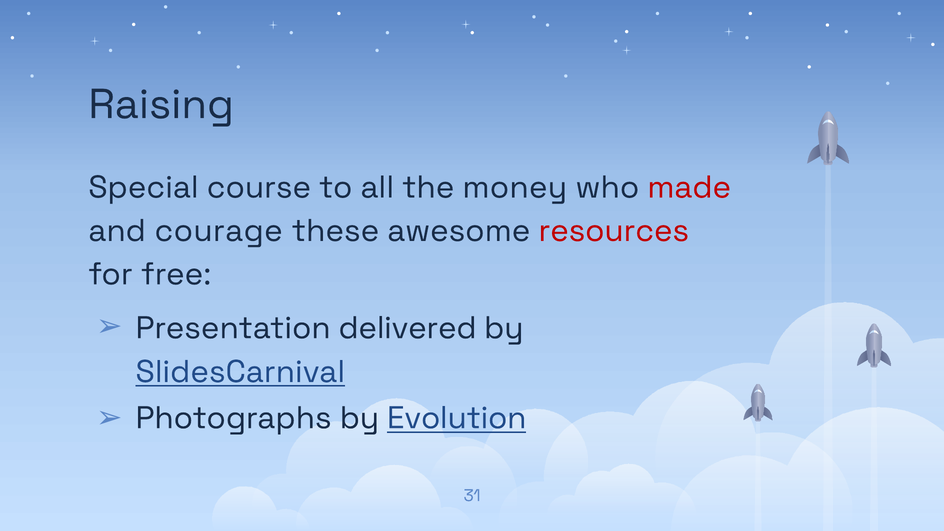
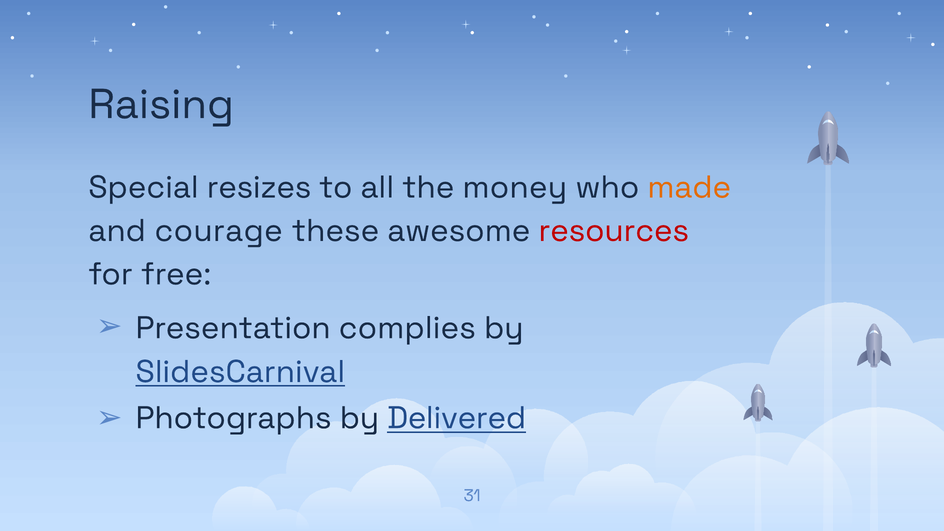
course: course -> resizes
made colour: red -> orange
delivered: delivered -> complies
Evolution: Evolution -> Delivered
